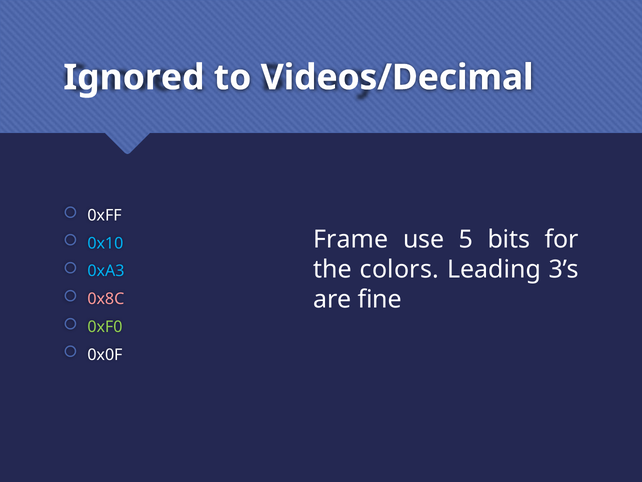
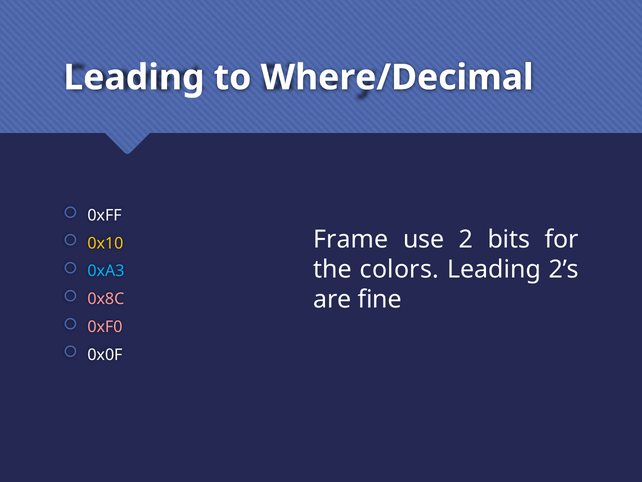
Ignored at (134, 77): Ignored -> Leading
Videos/Decimal: Videos/Decimal -> Where/Decimal
5: 5 -> 2
0x10 colour: light blue -> yellow
3’s: 3’s -> 2’s
0xF0 colour: light green -> pink
